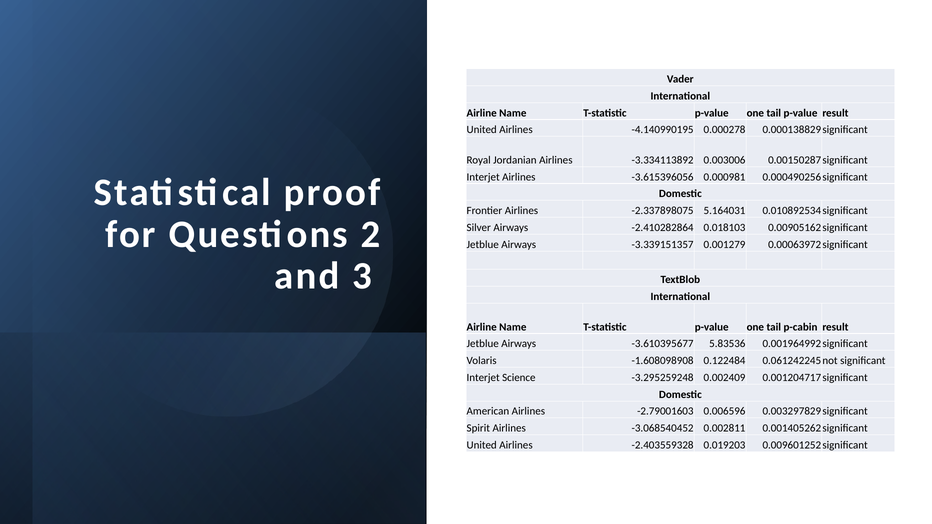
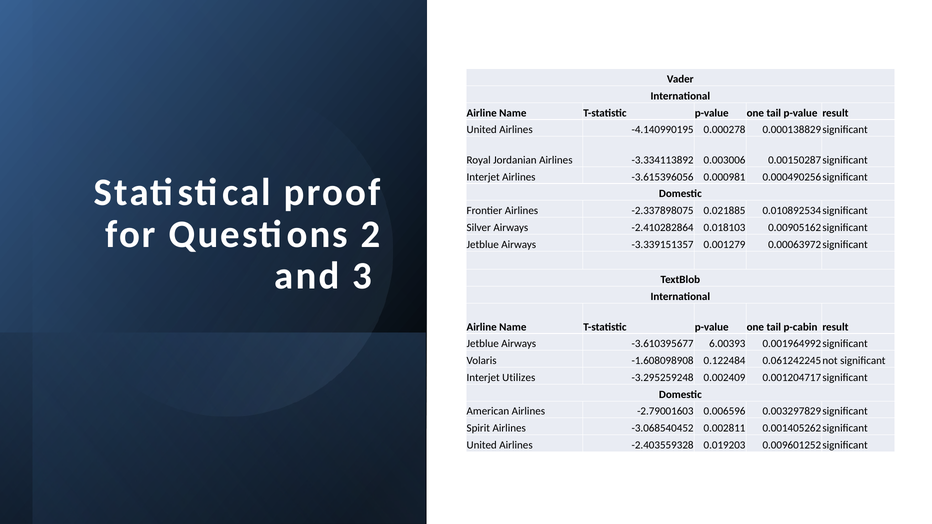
5.164031: 5.164031 -> 0.021885
5.83536: 5.83536 -> 6.00393
Science: Science -> Utilizes
